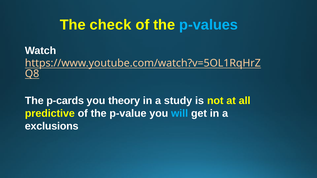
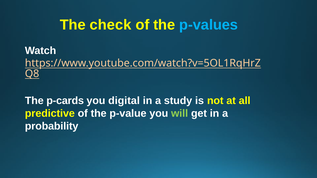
theory: theory -> digital
will colour: light blue -> light green
exclusions: exclusions -> probability
